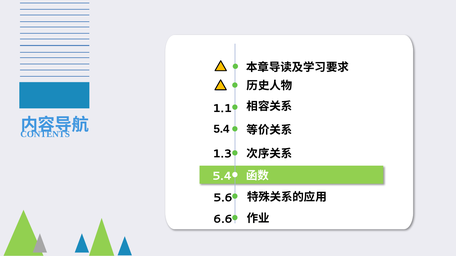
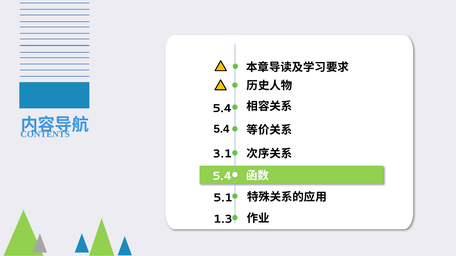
1.1 at (222, 109): 1.1 -> 5.4
1.3: 1.3 -> 3.1
5.6: 5.6 -> 5.1
6.6: 6.6 -> 1.3
